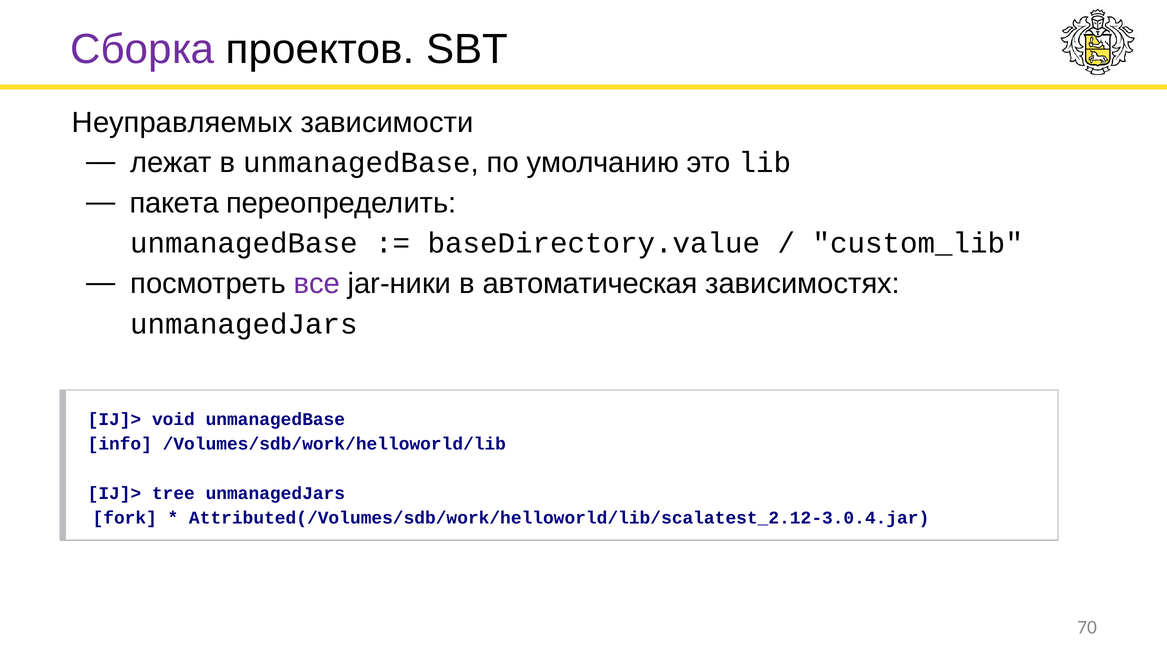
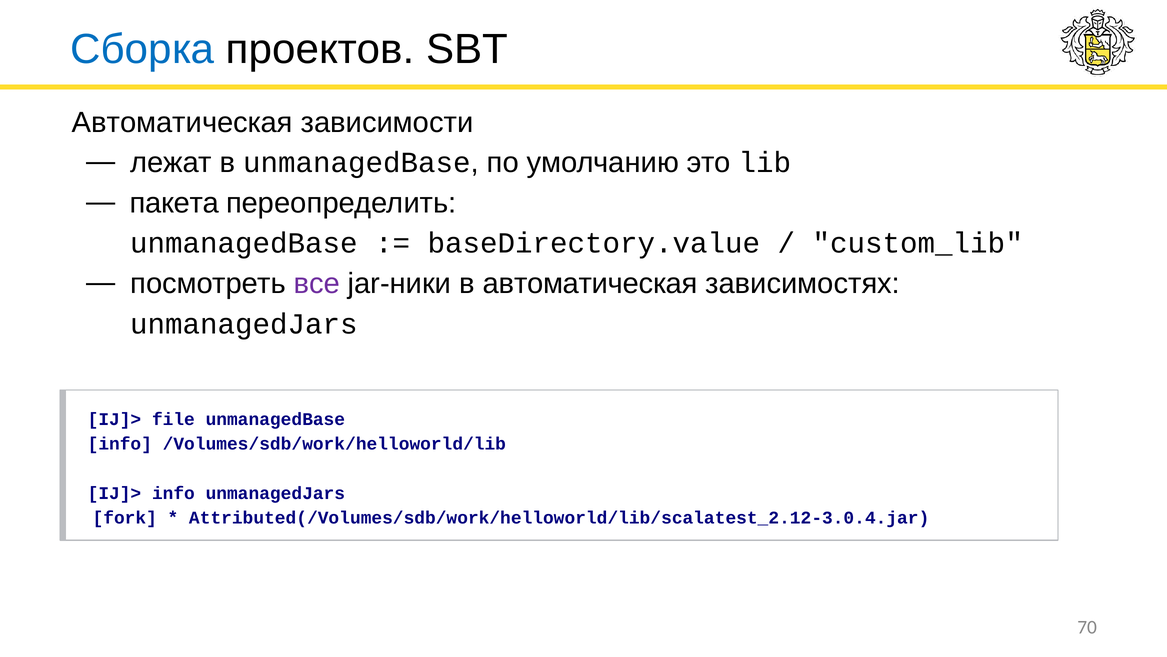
Сборка colour: purple -> blue
Неуправляемых at (182, 122): Неуправляемых -> Автоматическая
void: void -> file
IJ]> tree: tree -> info
